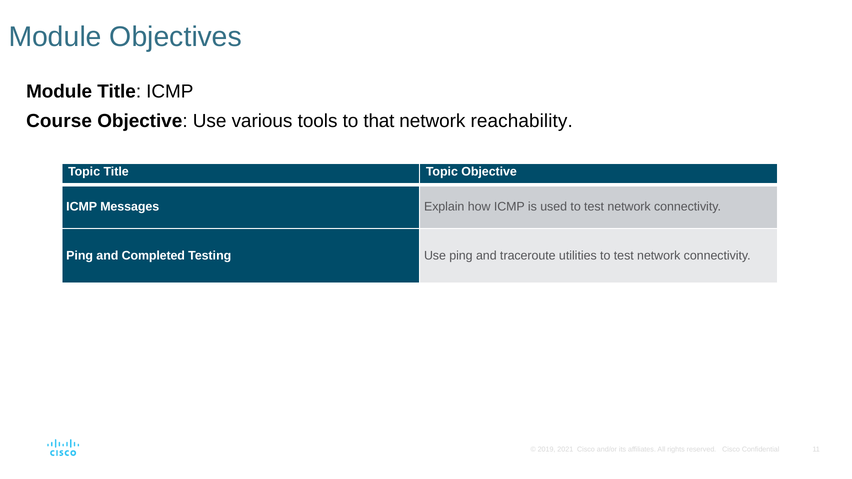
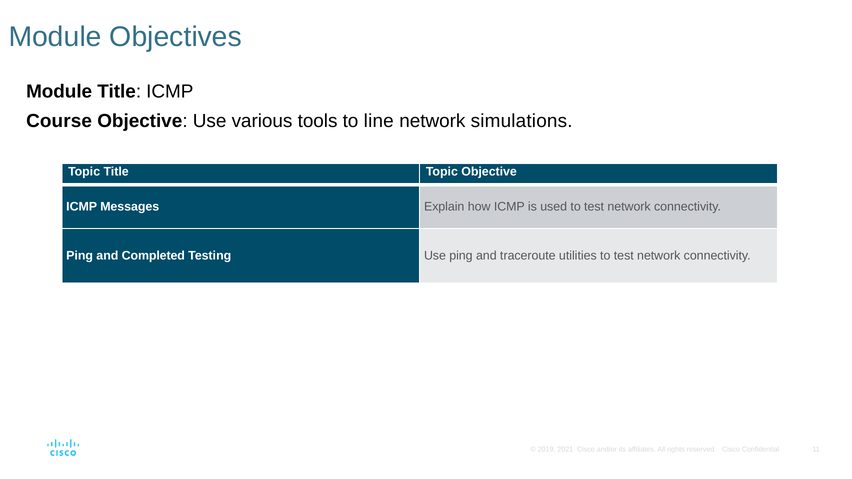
that: that -> line
reachability: reachability -> simulations
